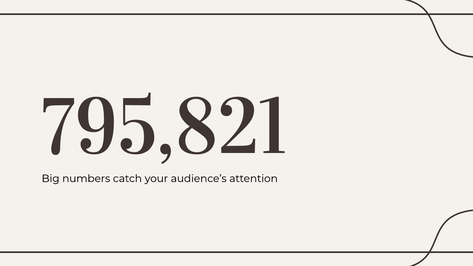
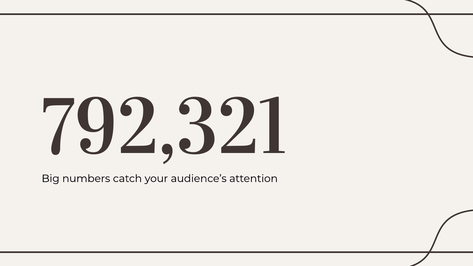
795,821: 795,821 -> 792,321
